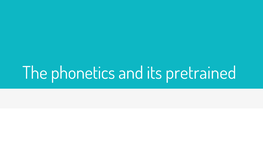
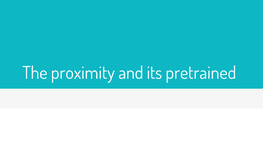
phonetics: phonetics -> proximity
